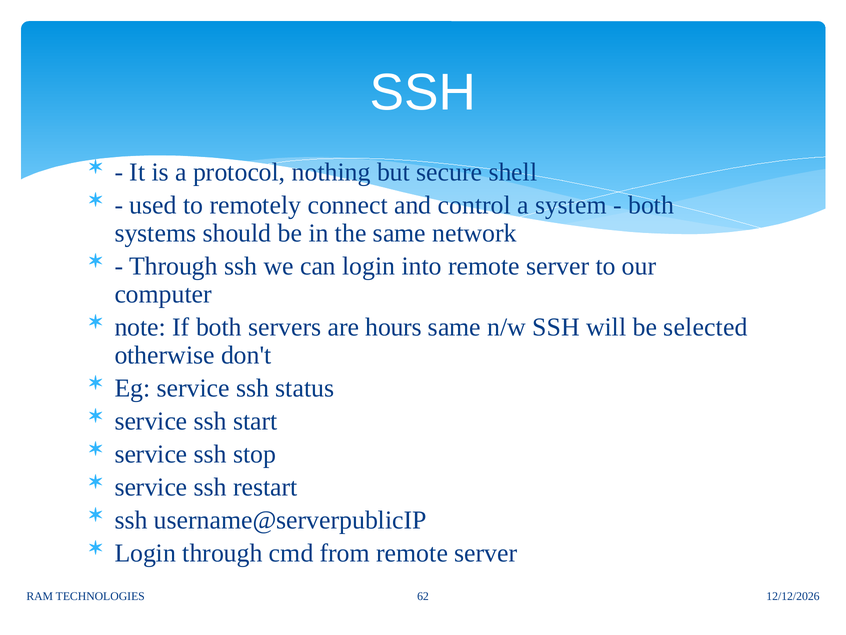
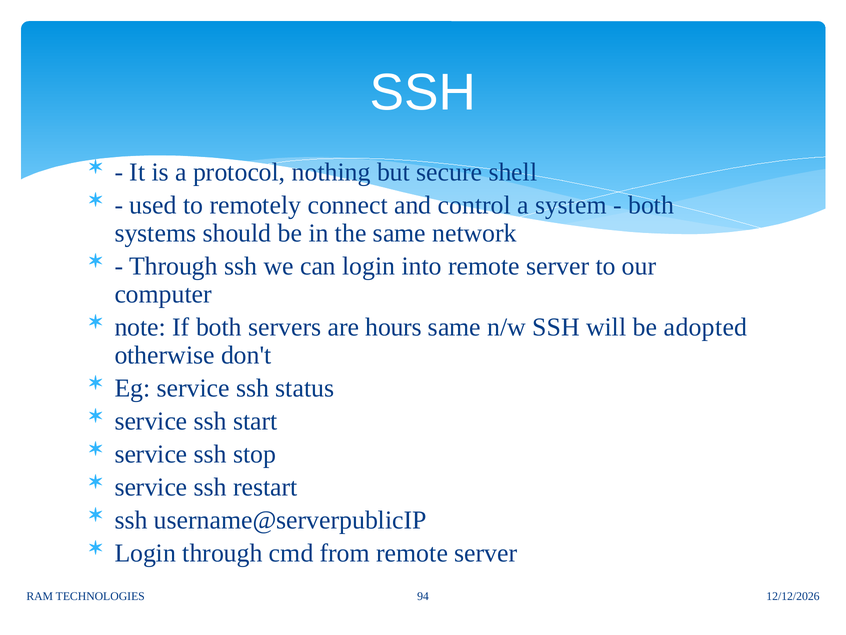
selected: selected -> adopted
62: 62 -> 94
